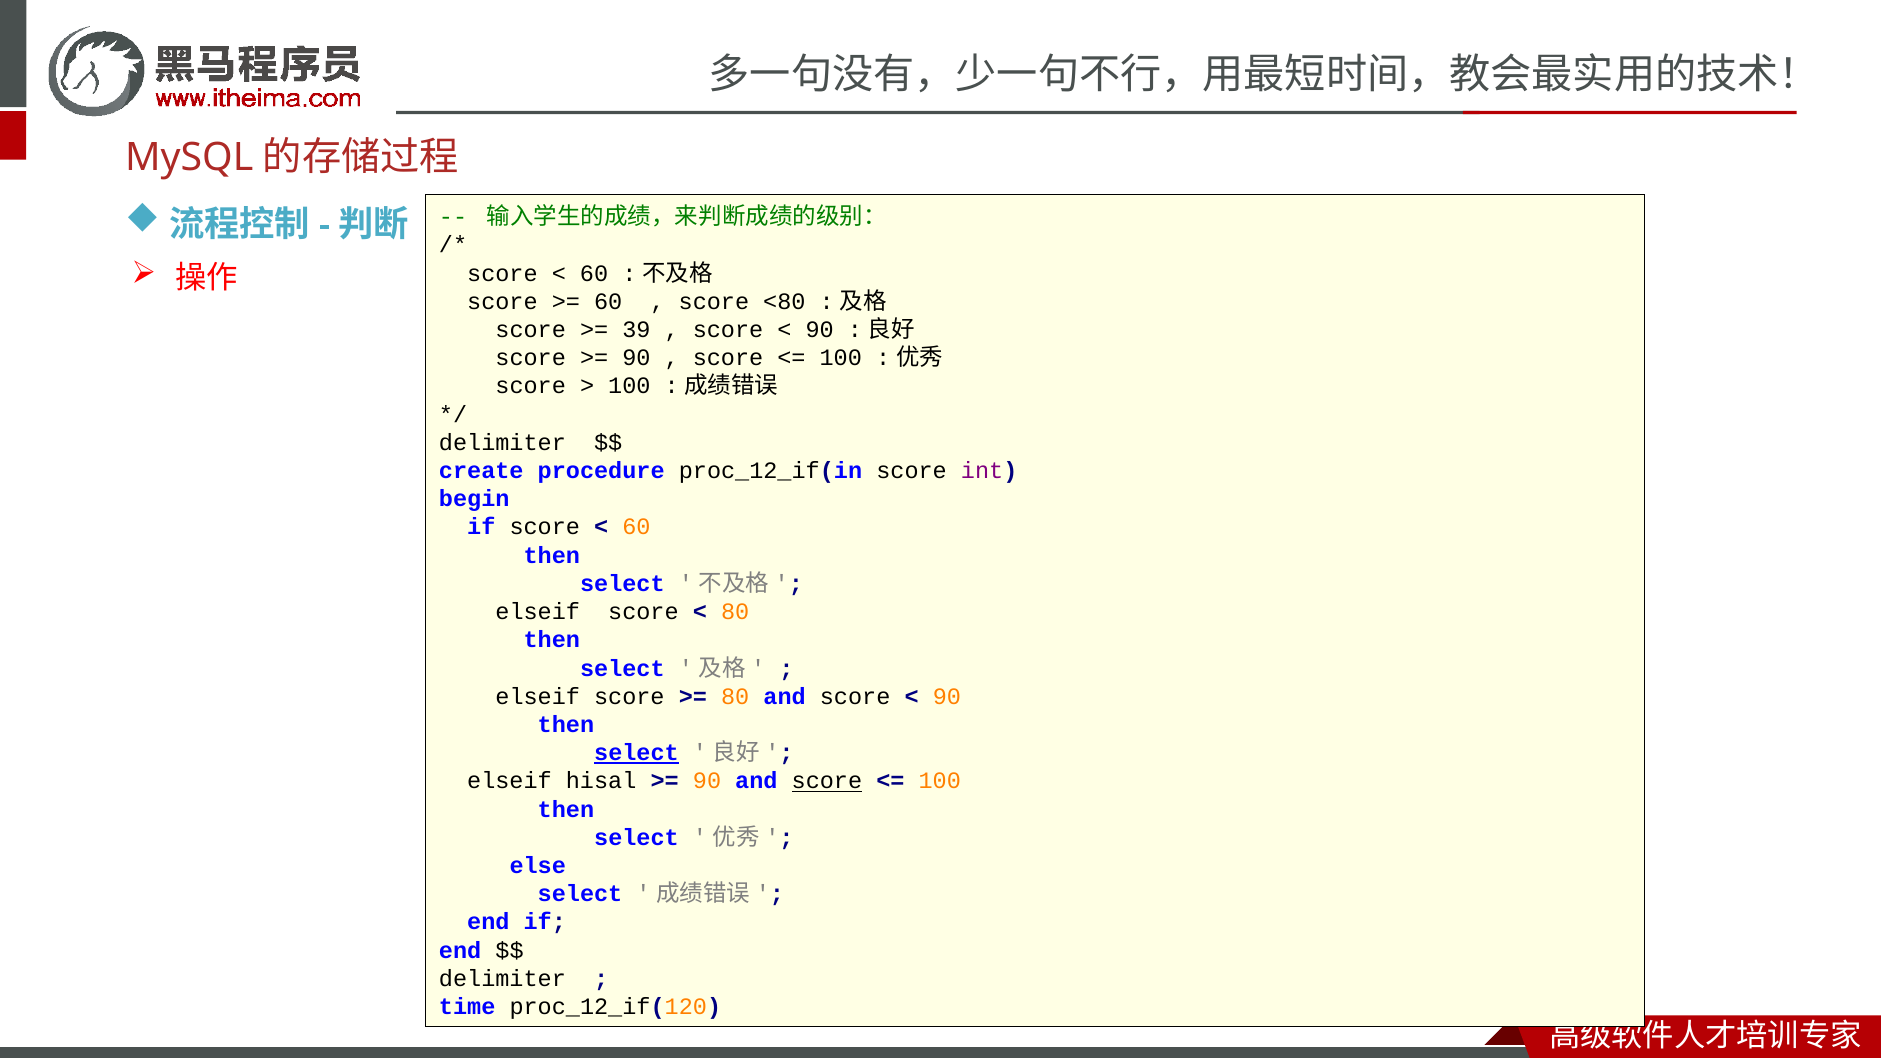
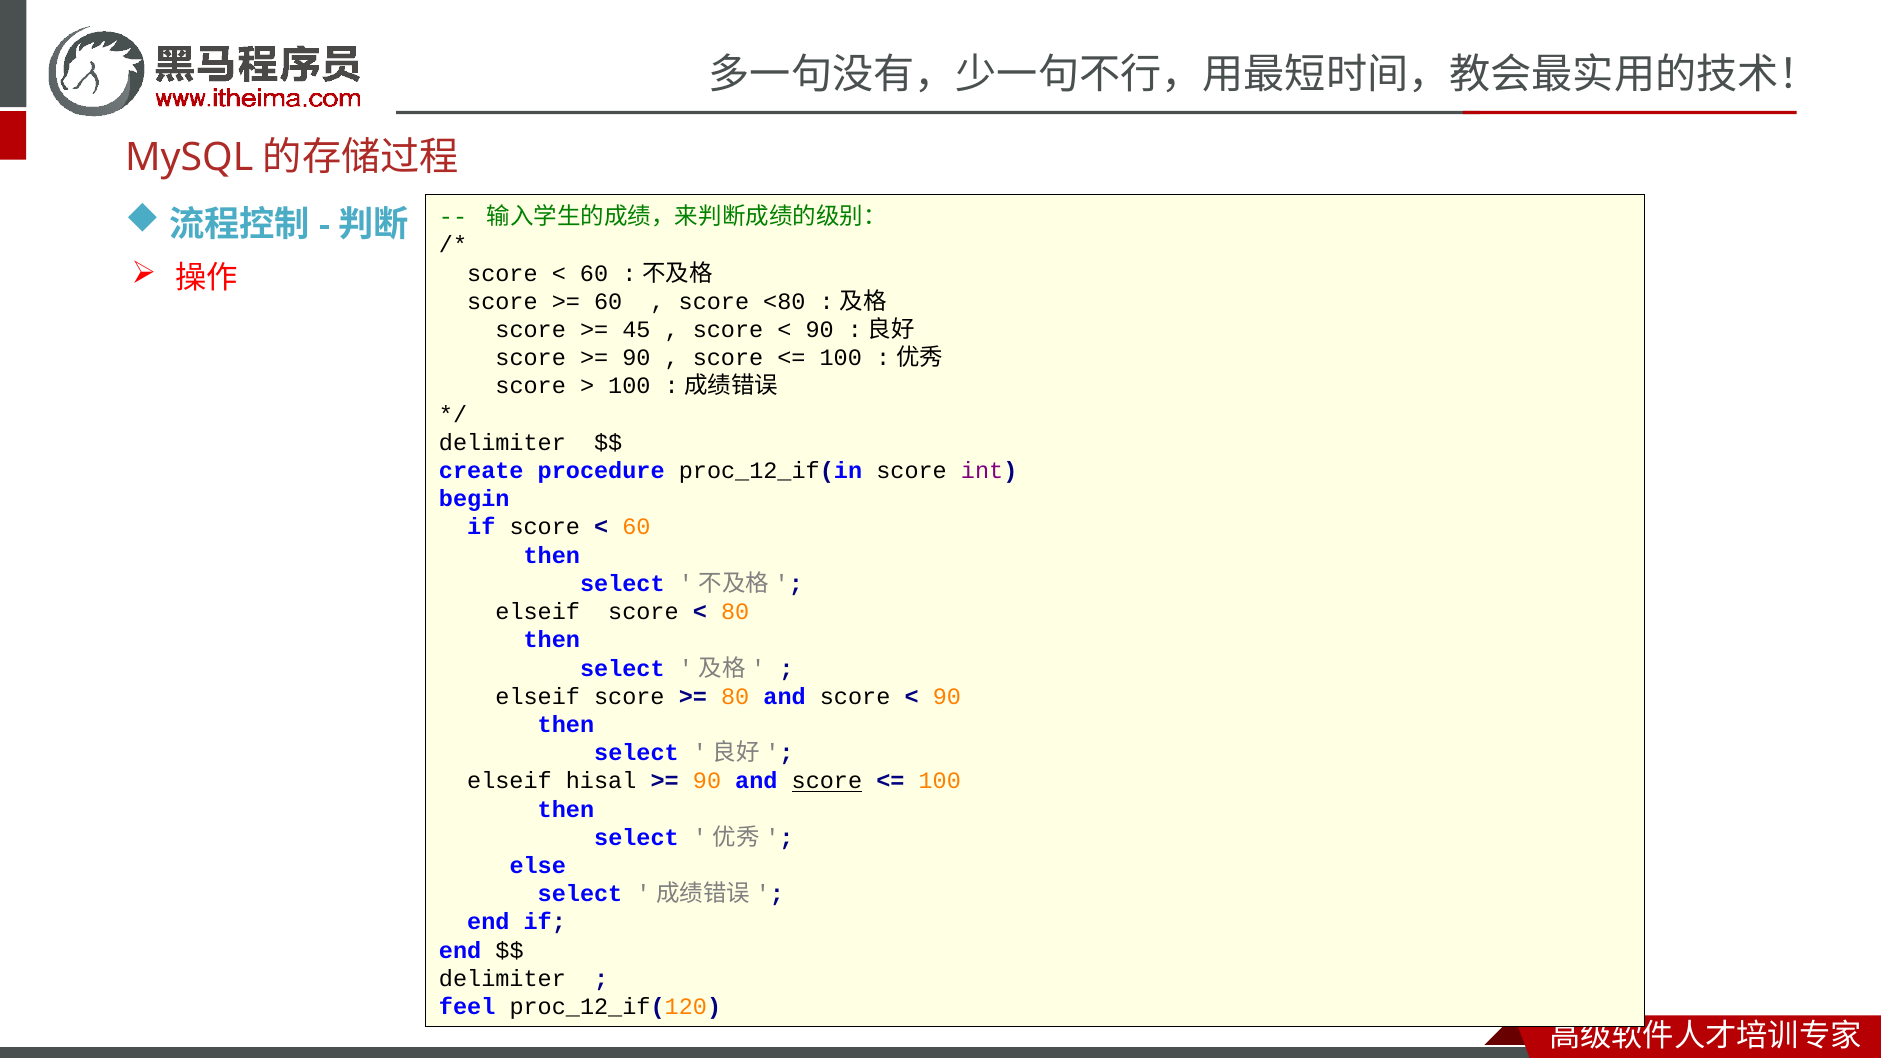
39: 39 -> 45
select at (636, 753) underline: present -> none
time: time -> feel
